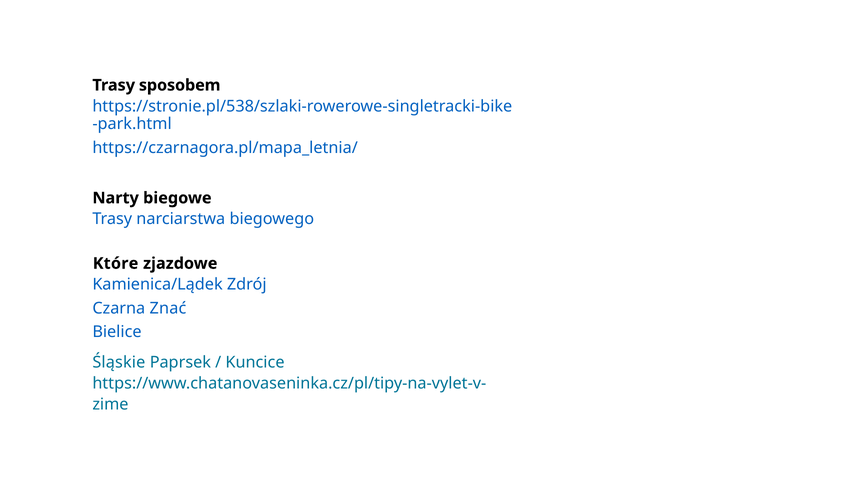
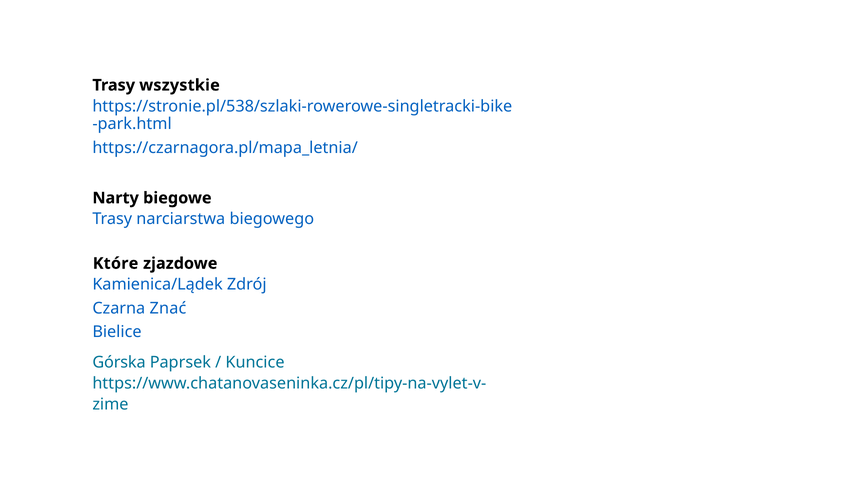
sposobem: sposobem -> wszystkie
Śląskie: Śląskie -> Górska
